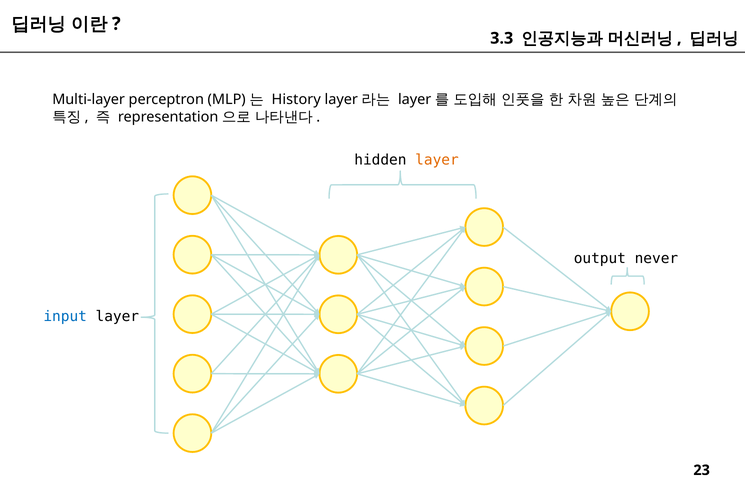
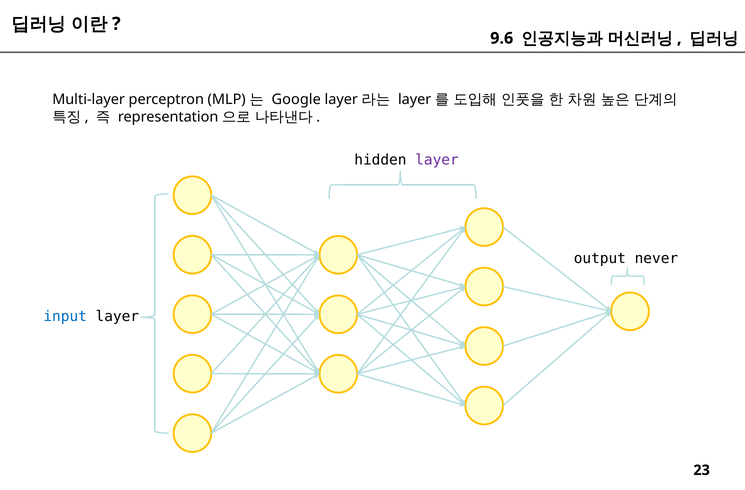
3.3: 3.3 -> 9.6
History: History -> Google
layer at (437, 160) colour: orange -> purple
